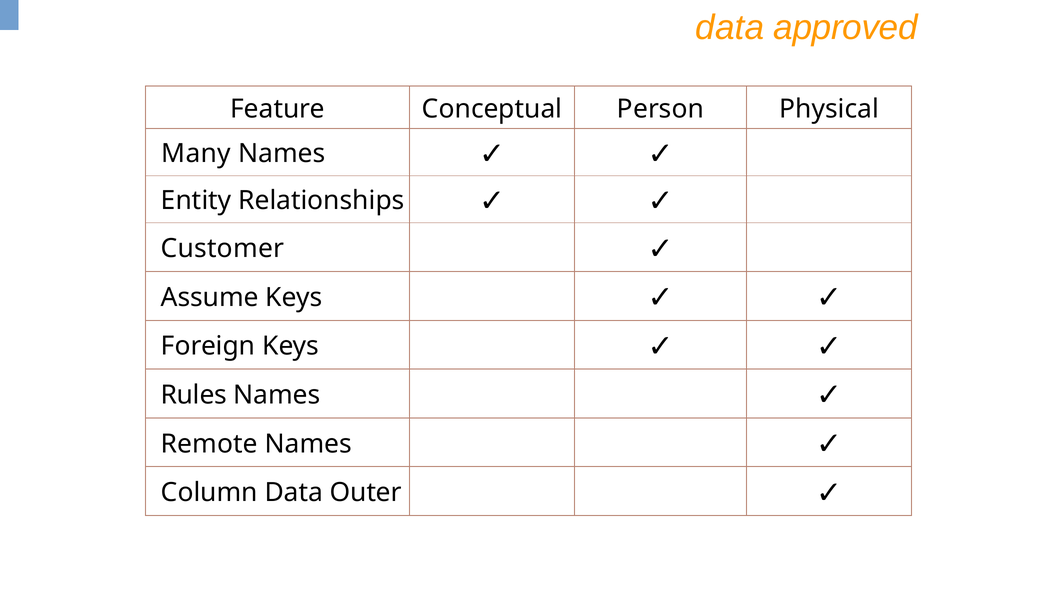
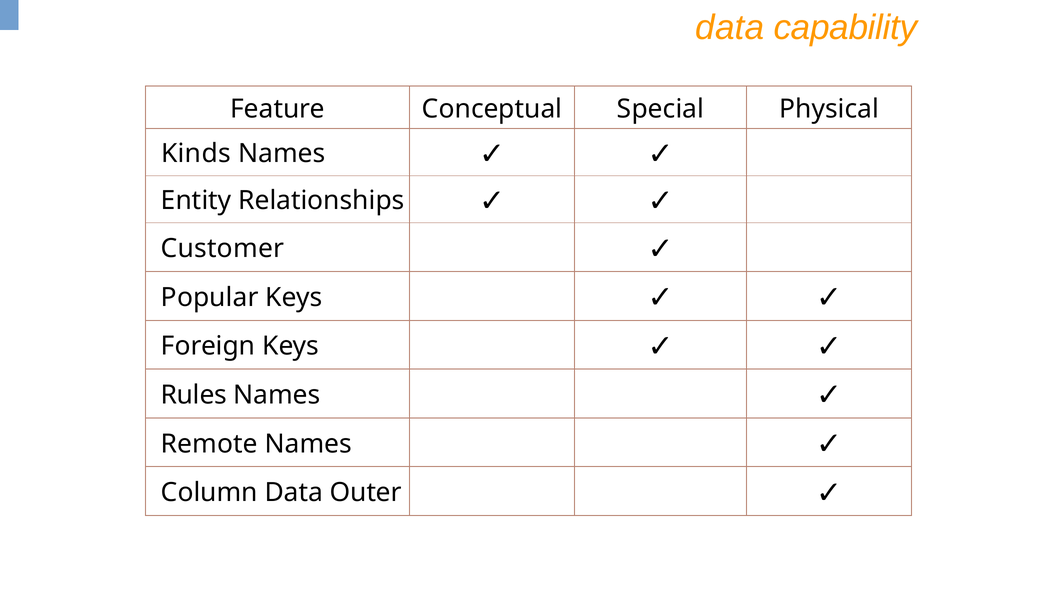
approved: approved -> capability
Person: Person -> Special
Many: Many -> Kinds
Assume: Assume -> Popular
